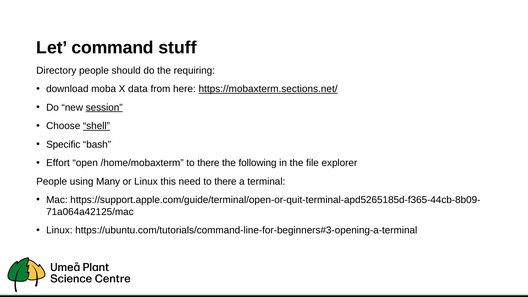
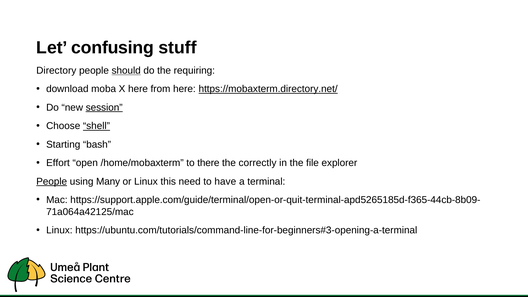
command: command -> confusing
should underline: none -> present
X data: data -> here
https://mobaxterm.sections.net/: https://mobaxterm.sections.net/ -> https://mobaxterm.directory.net/
Specific: Specific -> Starting
following: following -> correctly
People at (52, 181) underline: none -> present
need to there: there -> have
